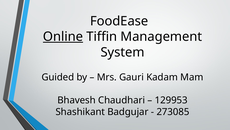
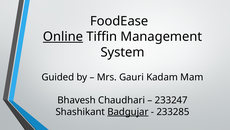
129953: 129953 -> 233247
Badgujar underline: none -> present
273085: 273085 -> 233285
